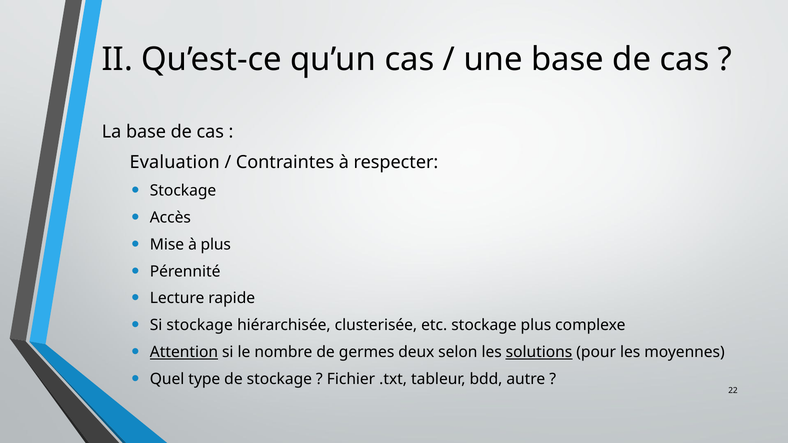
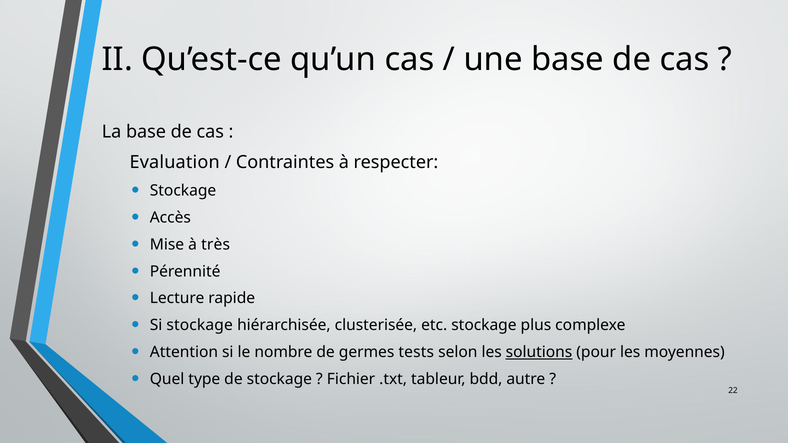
à plus: plus -> très
Attention underline: present -> none
deux: deux -> tests
